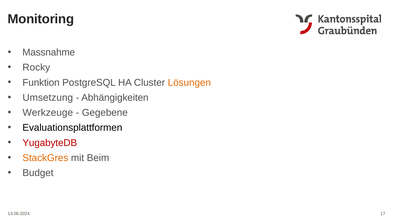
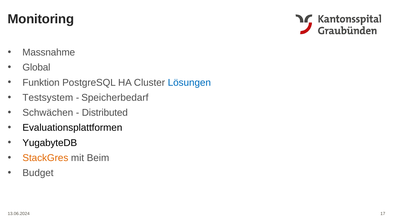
Rocky: Rocky -> Global
Lösungen colour: orange -> blue
Umsetzung: Umsetzung -> Testsystem
Abhängigkeiten: Abhängigkeiten -> Speicherbedarf
Werkzeuge: Werkzeuge -> Schwächen
Gegebene: Gegebene -> Distributed
YugabyteDB colour: red -> black
